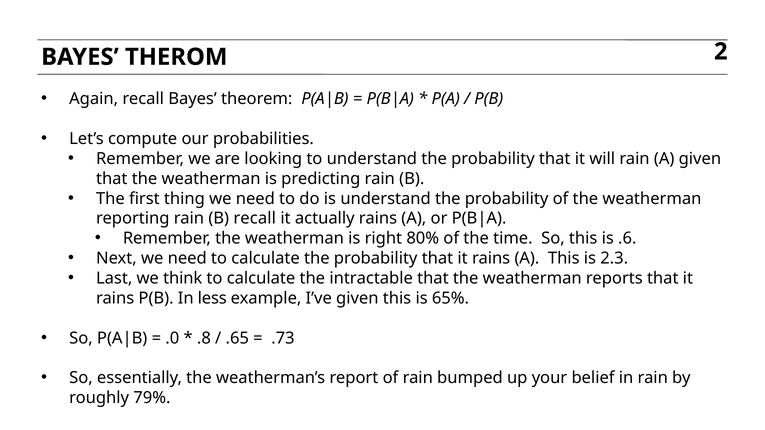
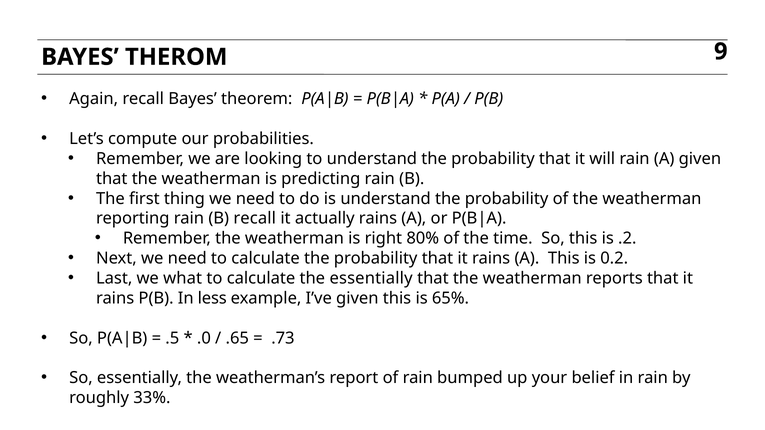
2: 2 -> 9
.6: .6 -> .2
2.3: 2.3 -> 0.2
think: think -> what
the intractable: intractable -> essentially
.0: .0 -> .5
.8: .8 -> .0
79%: 79% -> 33%
